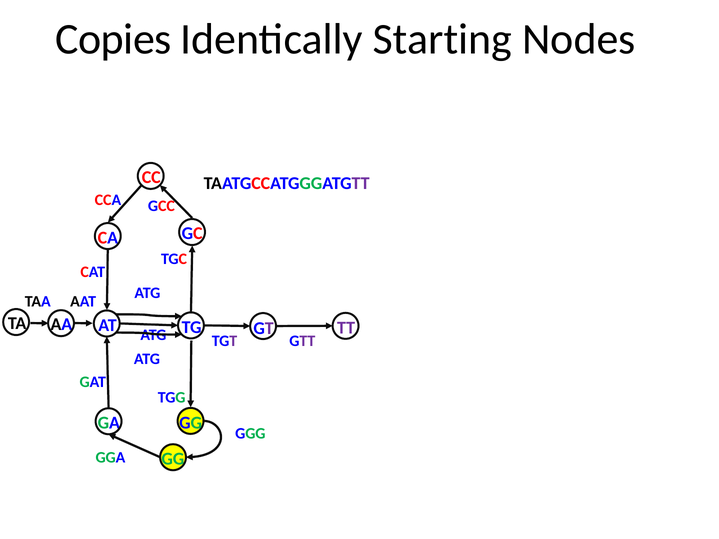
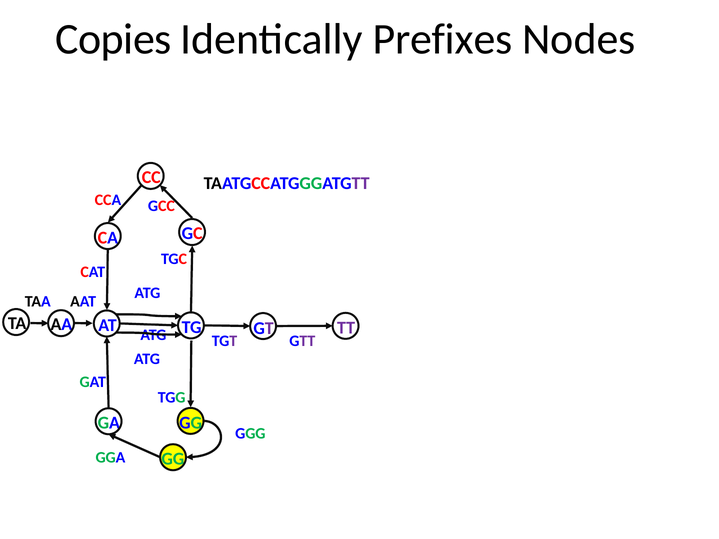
Starting: Starting -> Prefixes
